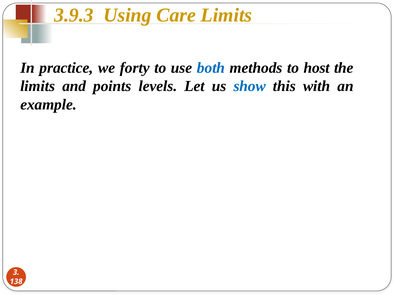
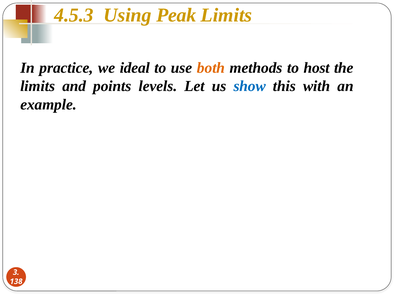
3.9.3: 3.9.3 -> 4.5.3
Care: Care -> Peak
forty: forty -> ideal
both colour: blue -> orange
